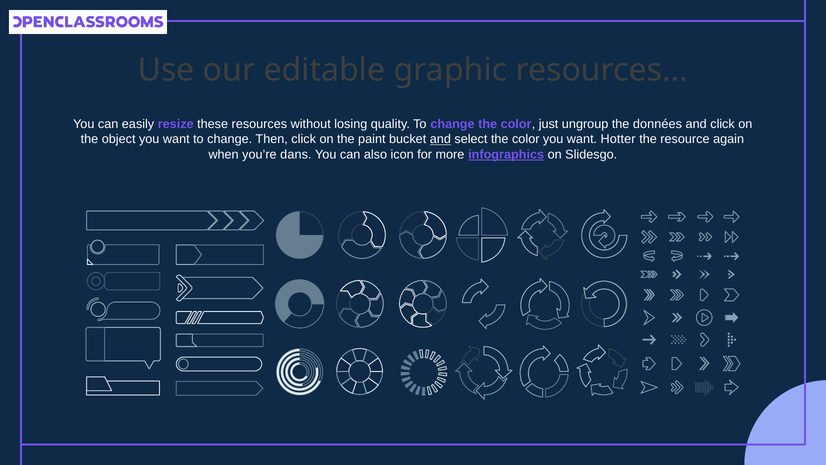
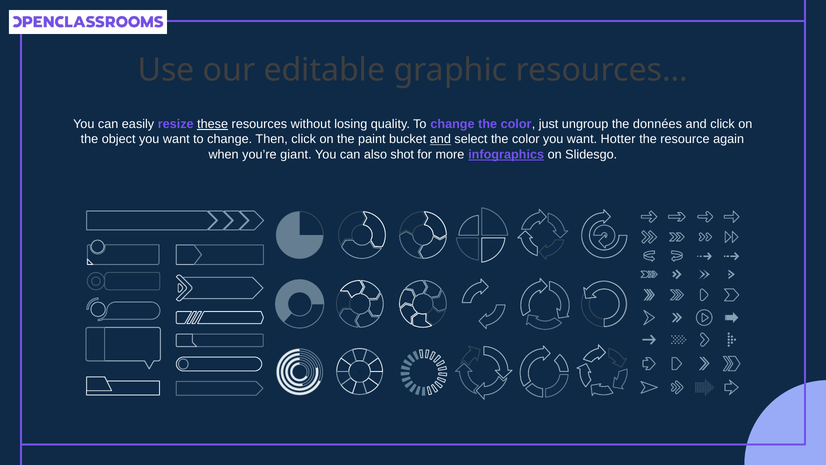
these underline: none -> present
dans: dans -> giant
icon: icon -> shot
